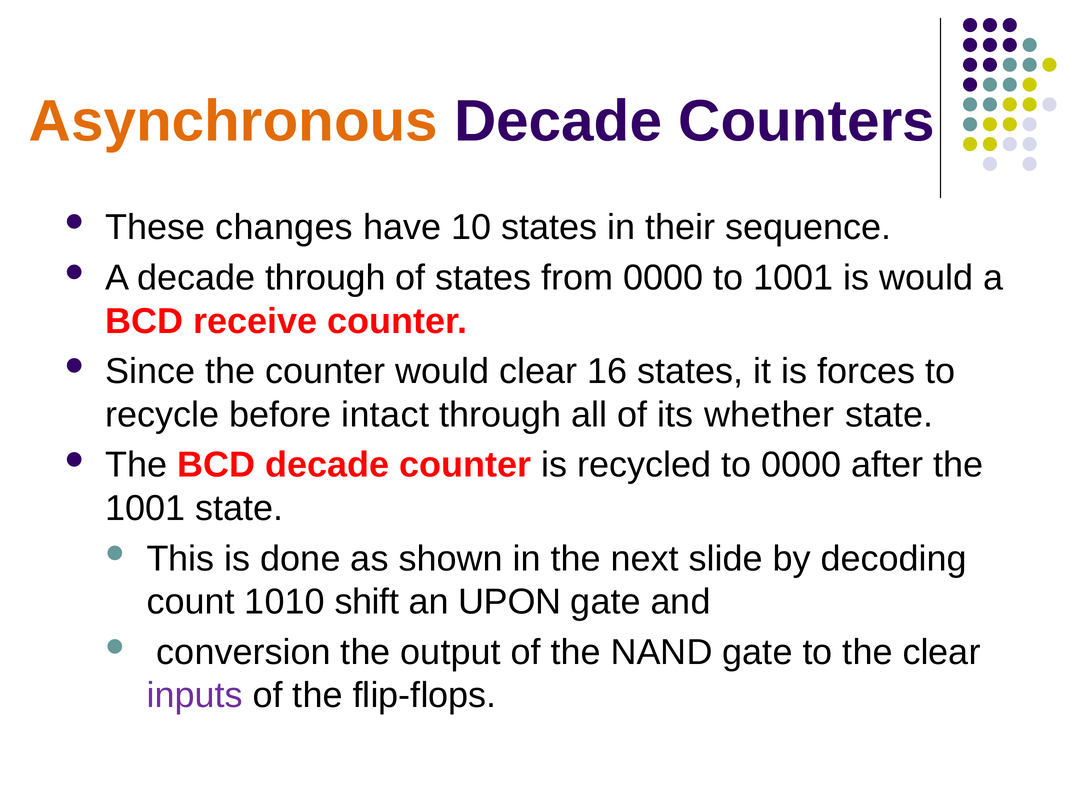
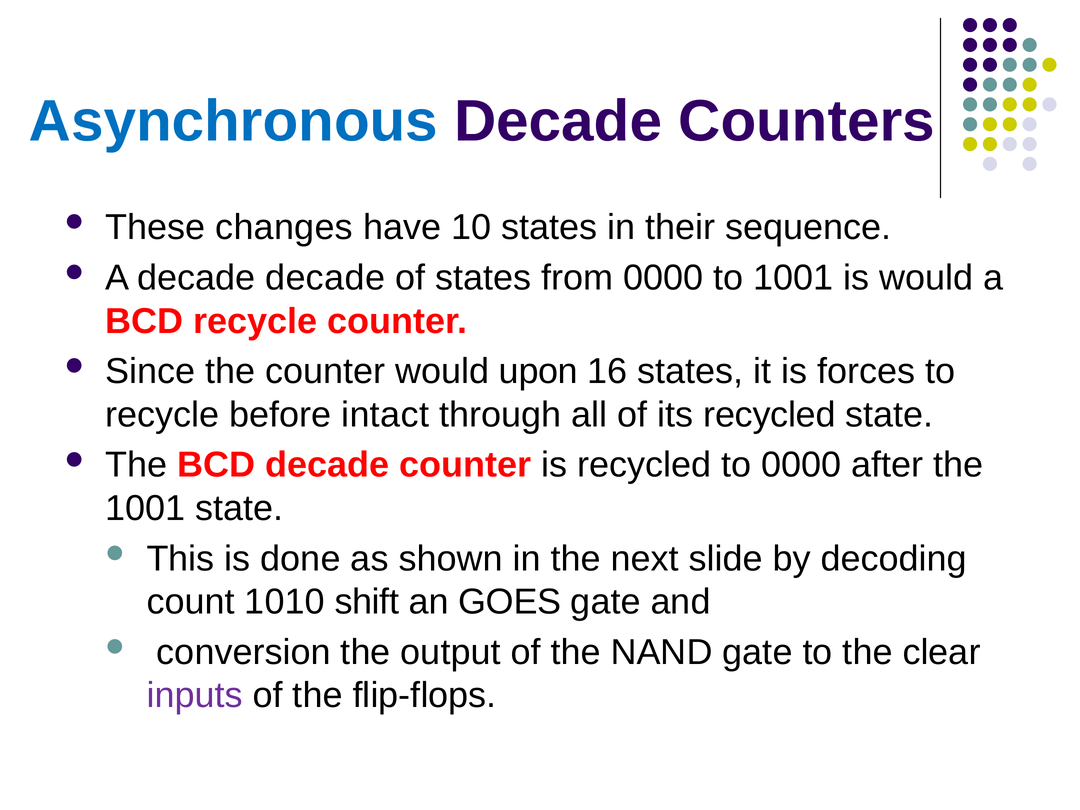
Asynchronous colour: orange -> blue
decade through: through -> decade
BCD receive: receive -> recycle
would clear: clear -> upon
its whether: whether -> recycled
UPON: UPON -> GOES
